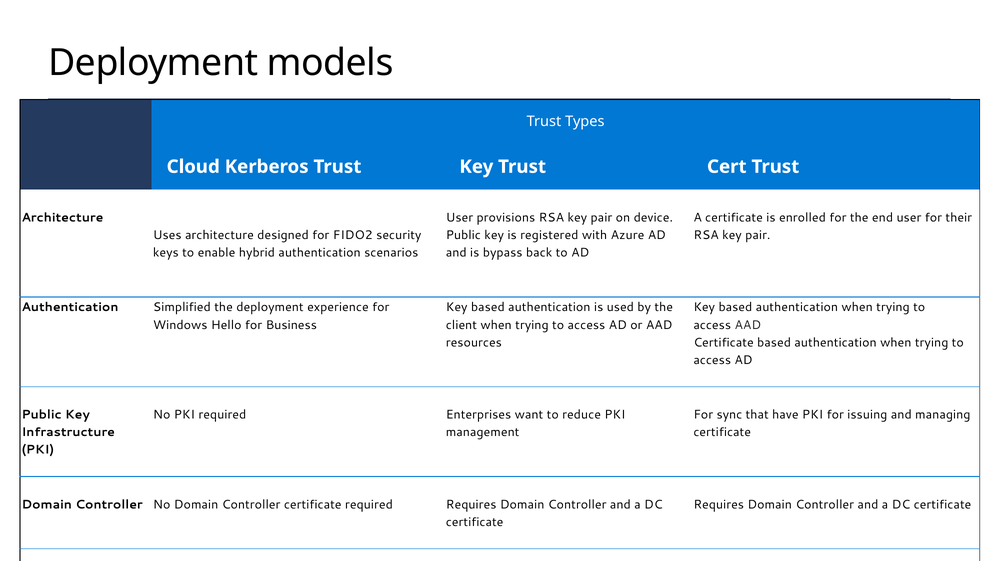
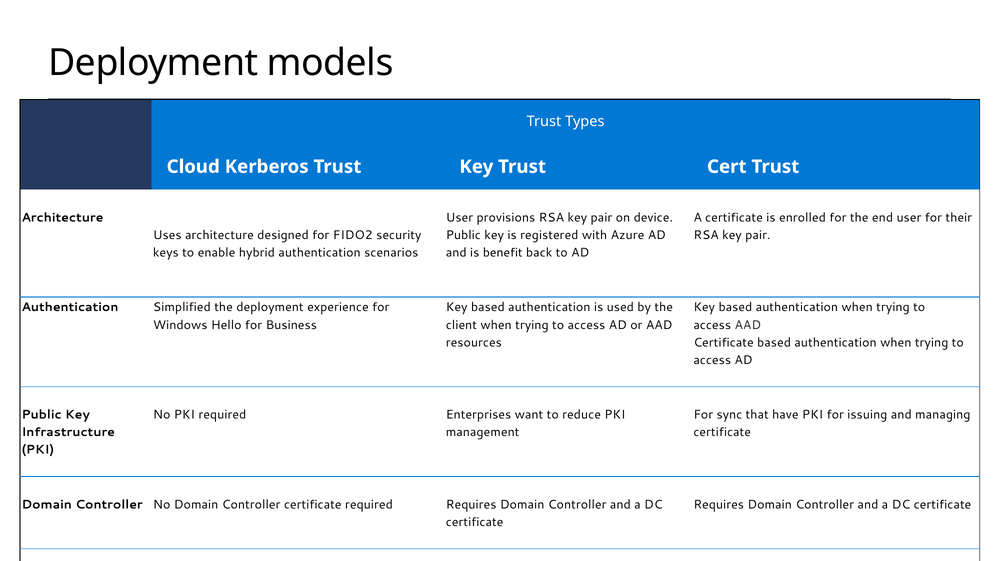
bypass: bypass -> benefit
